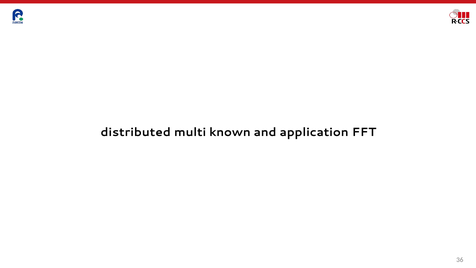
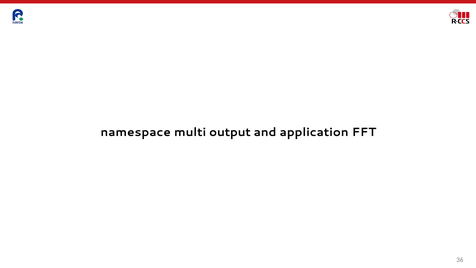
distributed: distributed -> namespace
known: known -> output
